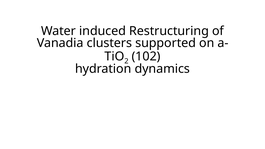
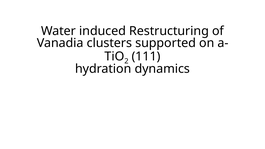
102: 102 -> 111
